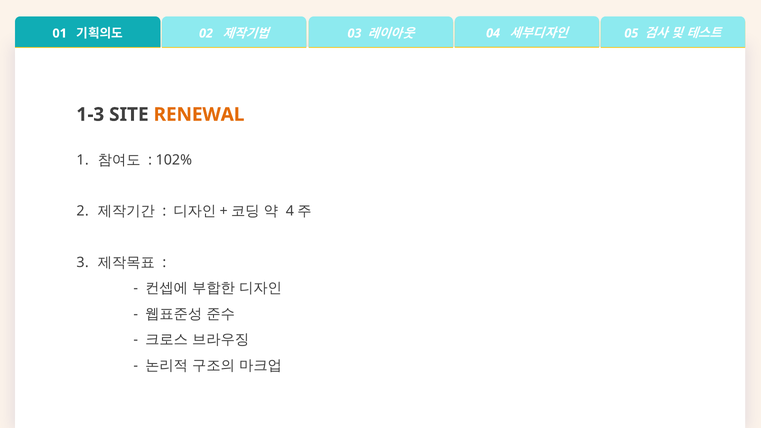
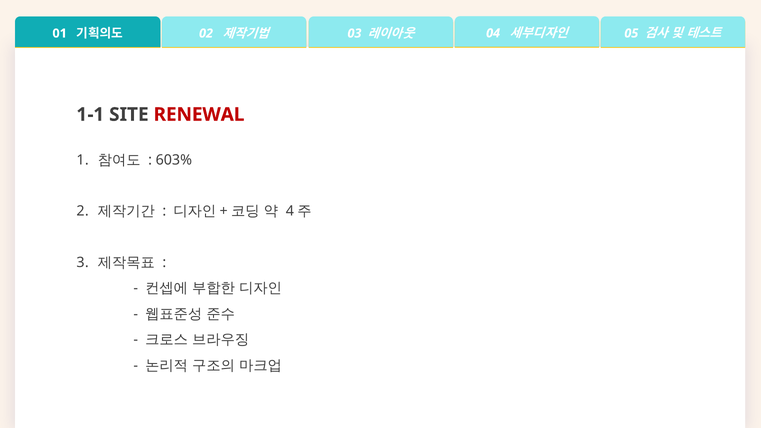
1-3: 1-3 -> 1-1
RENEWAL colour: orange -> red
102%: 102% -> 603%
